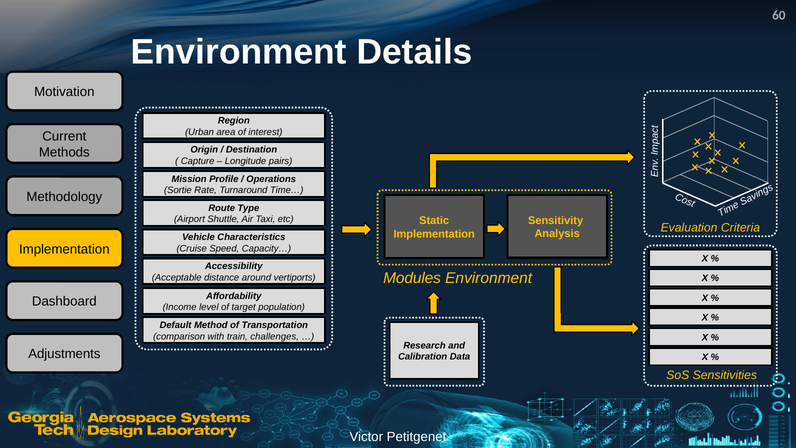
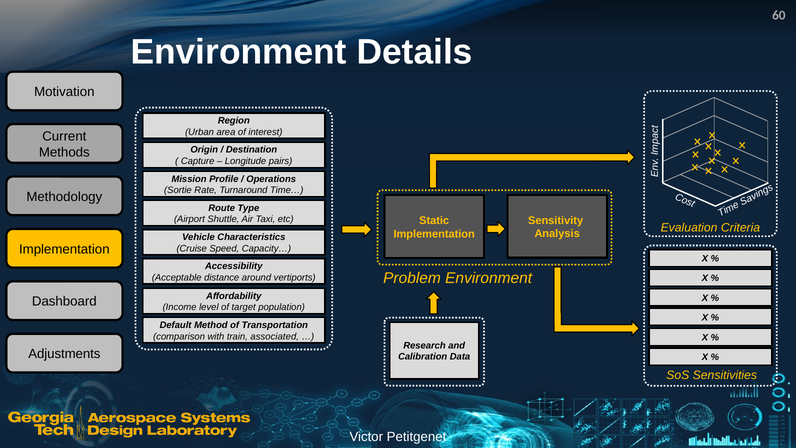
Modules: Modules -> Problem
challenges: challenges -> associated
